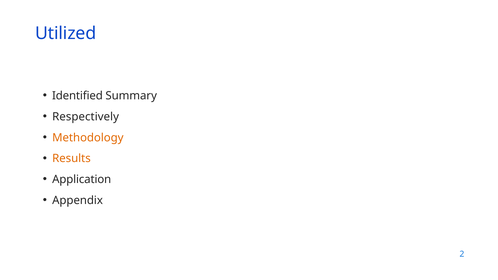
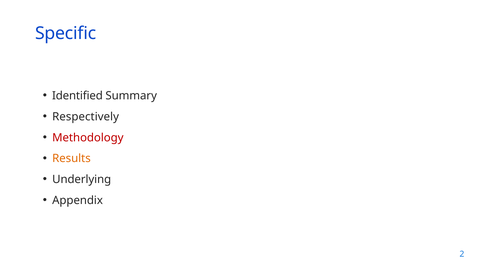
Utilized: Utilized -> Specific
Methodology colour: orange -> red
Application: Application -> Underlying
